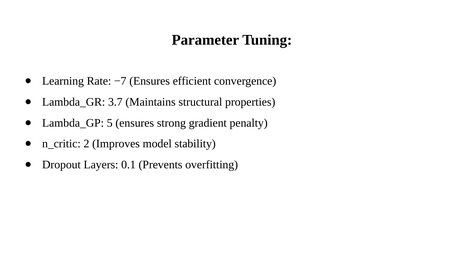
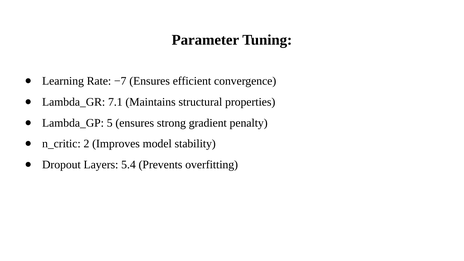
3.7: 3.7 -> 7.1
0.1: 0.1 -> 5.4
